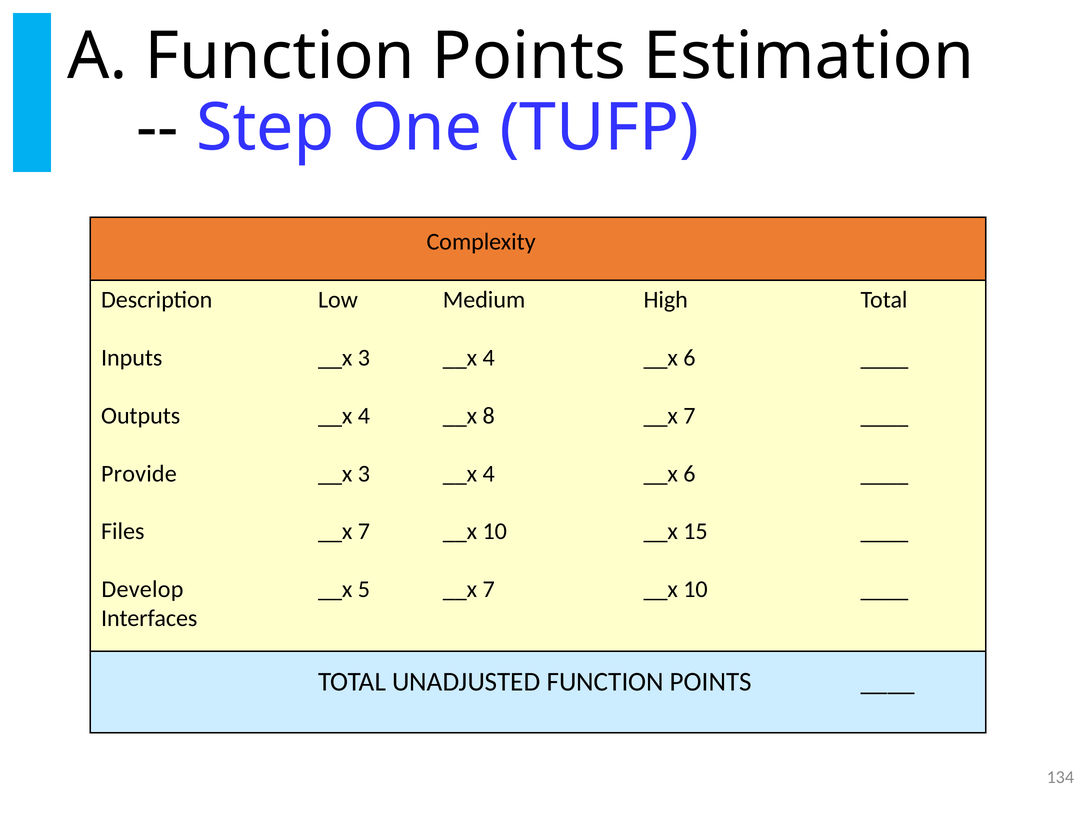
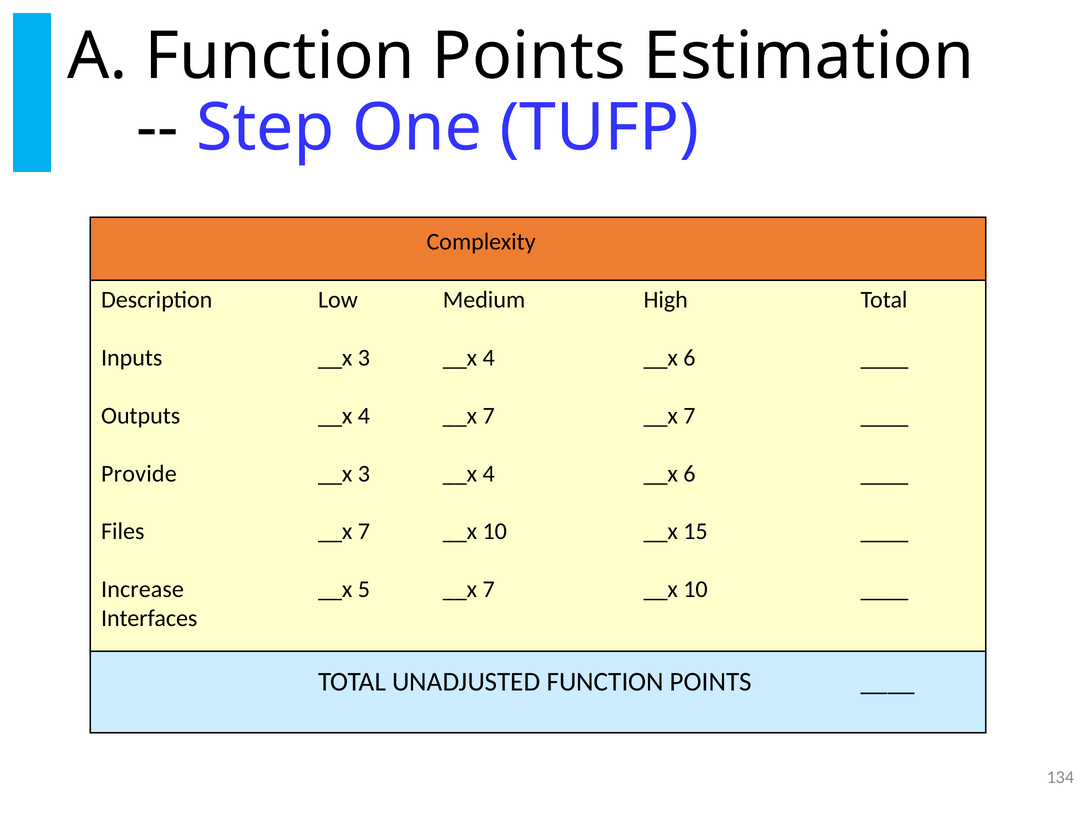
4 __x 8: 8 -> 7
Develop: Develop -> Increase
